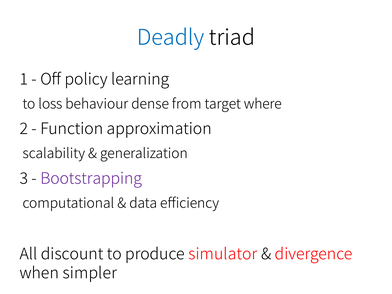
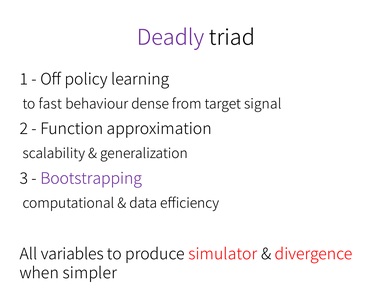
Deadly colour: blue -> purple
loss: loss -> fast
where: where -> signal
discount: discount -> variables
